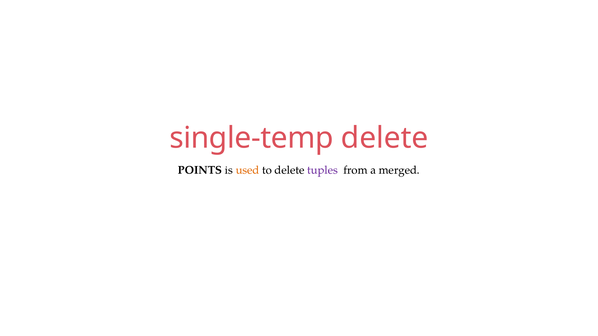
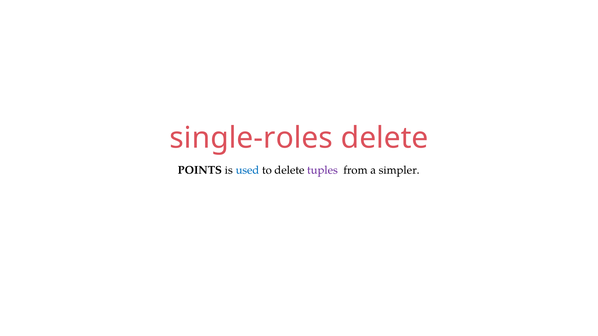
single-temp: single-temp -> single-roles
used colour: orange -> blue
merged: merged -> simpler
